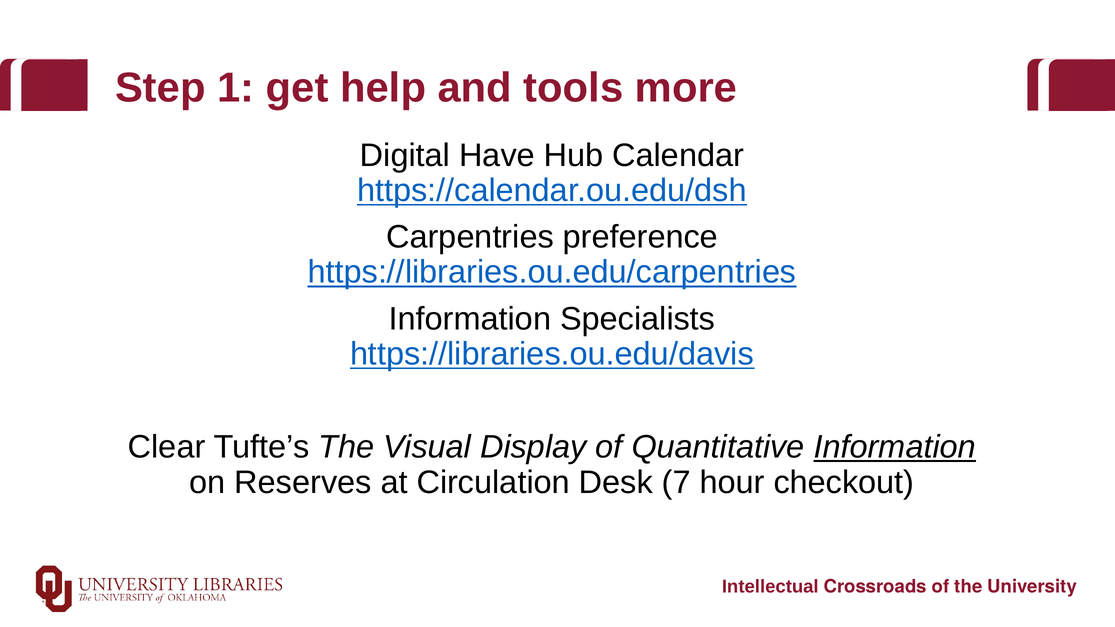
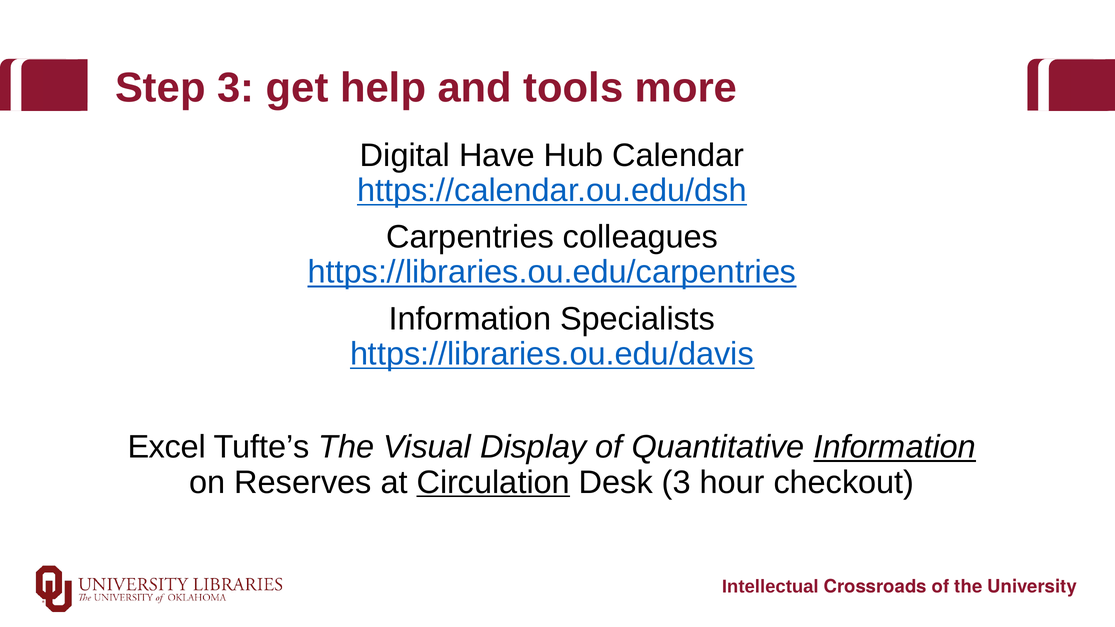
Step 1: 1 -> 3
preference: preference -> colleagues
Clear: Clear -> Excel
Circulation underline: none -> present
Desk 7: 7 -> 3
